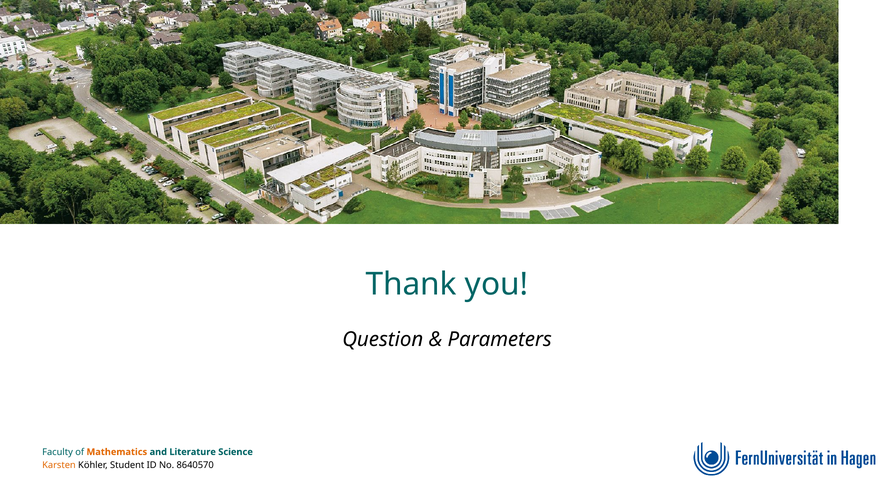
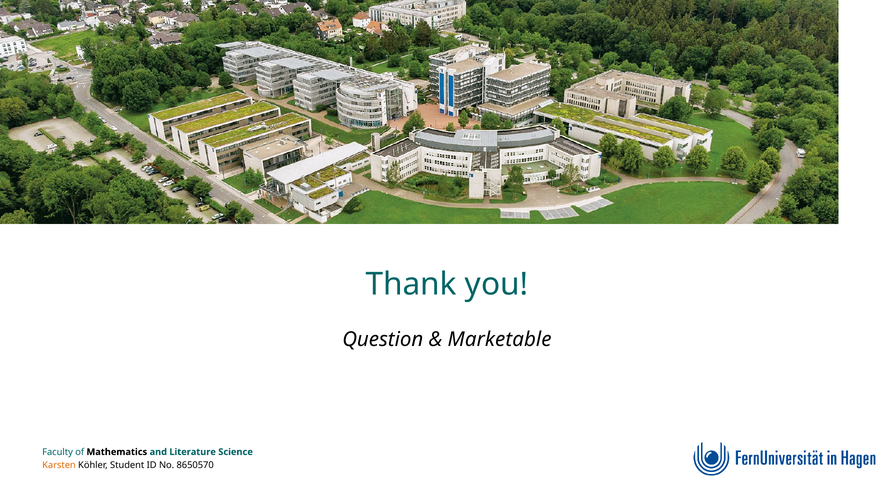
Parameters: Parameters -> Marketable
Mathematics at (117, 452) colour: orange -> black
8640570: 8640570 -> 8650570
